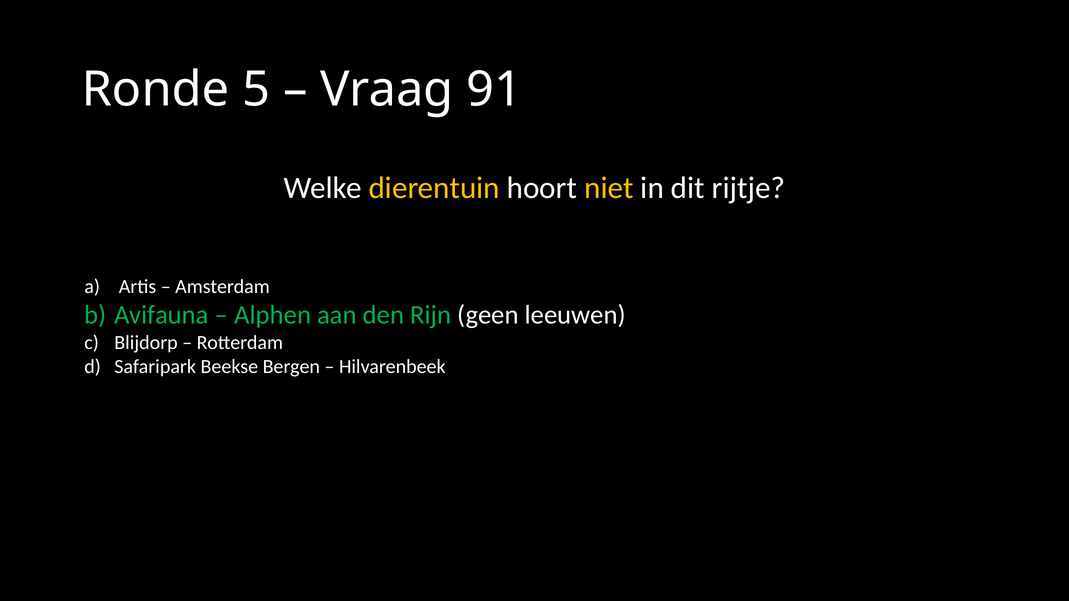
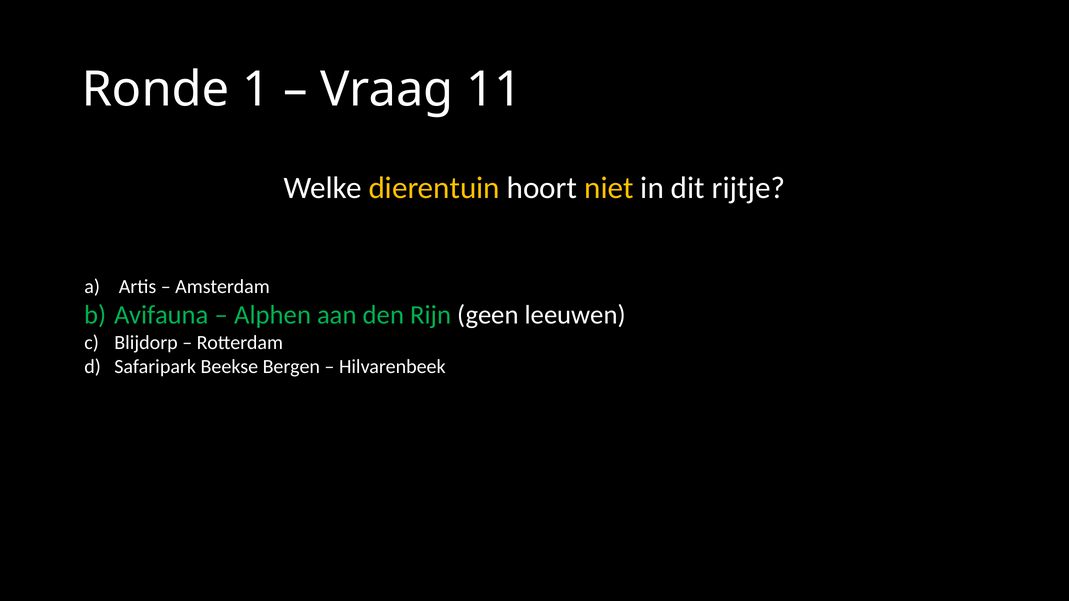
5: 5 -> 1
91: 91 -> 11
